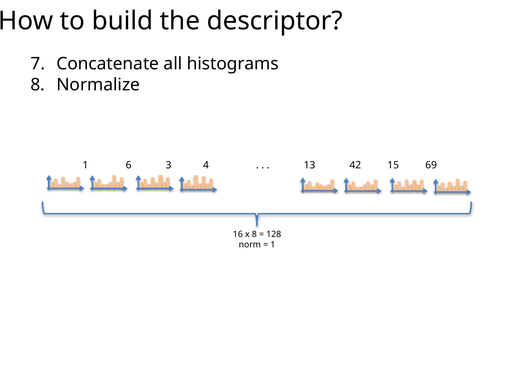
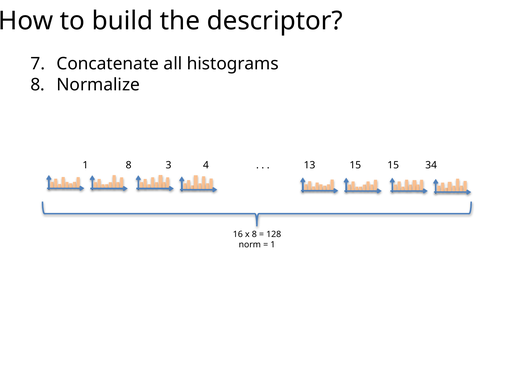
1 6: 6 -> 8
13 42: 42 -> 15
69: 69 -> 34
